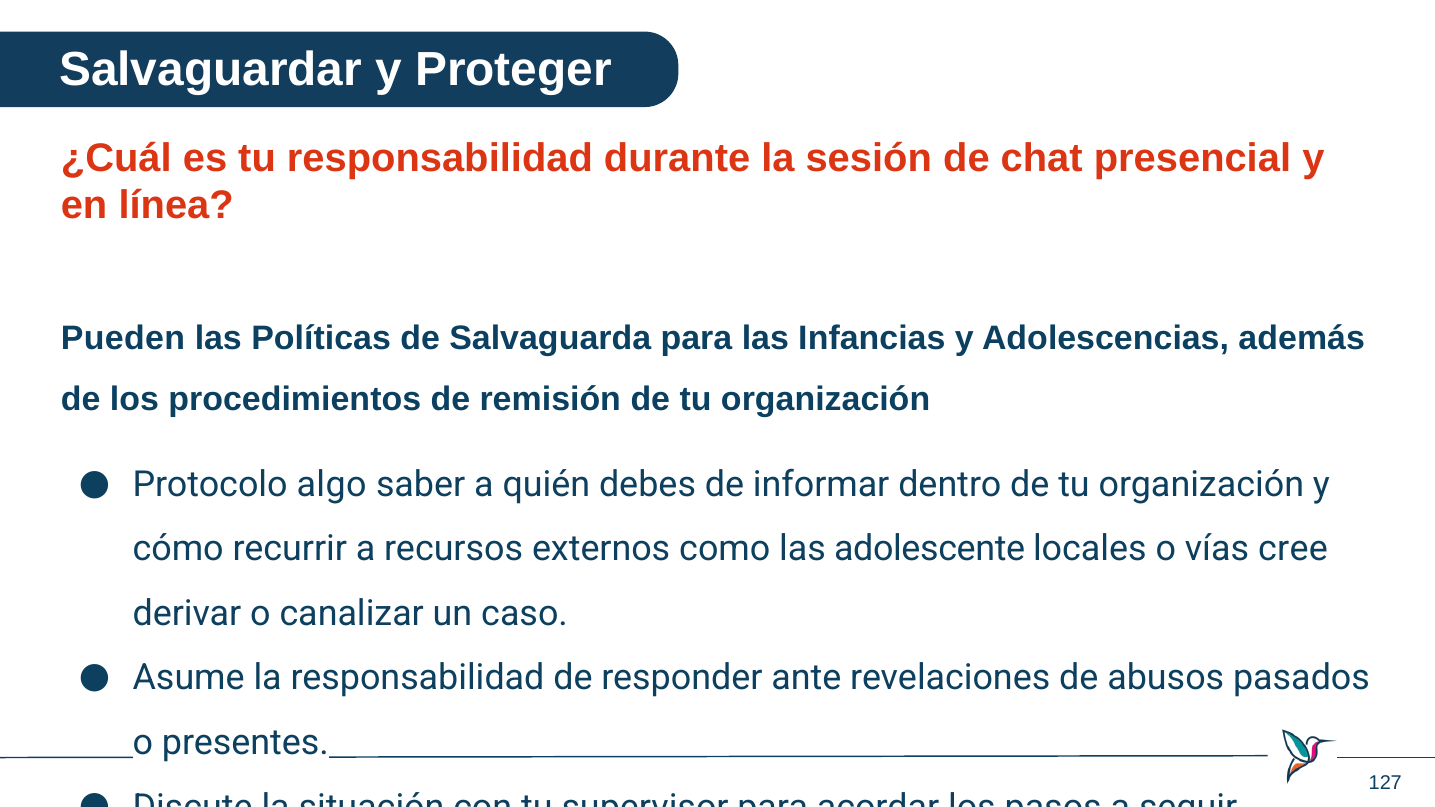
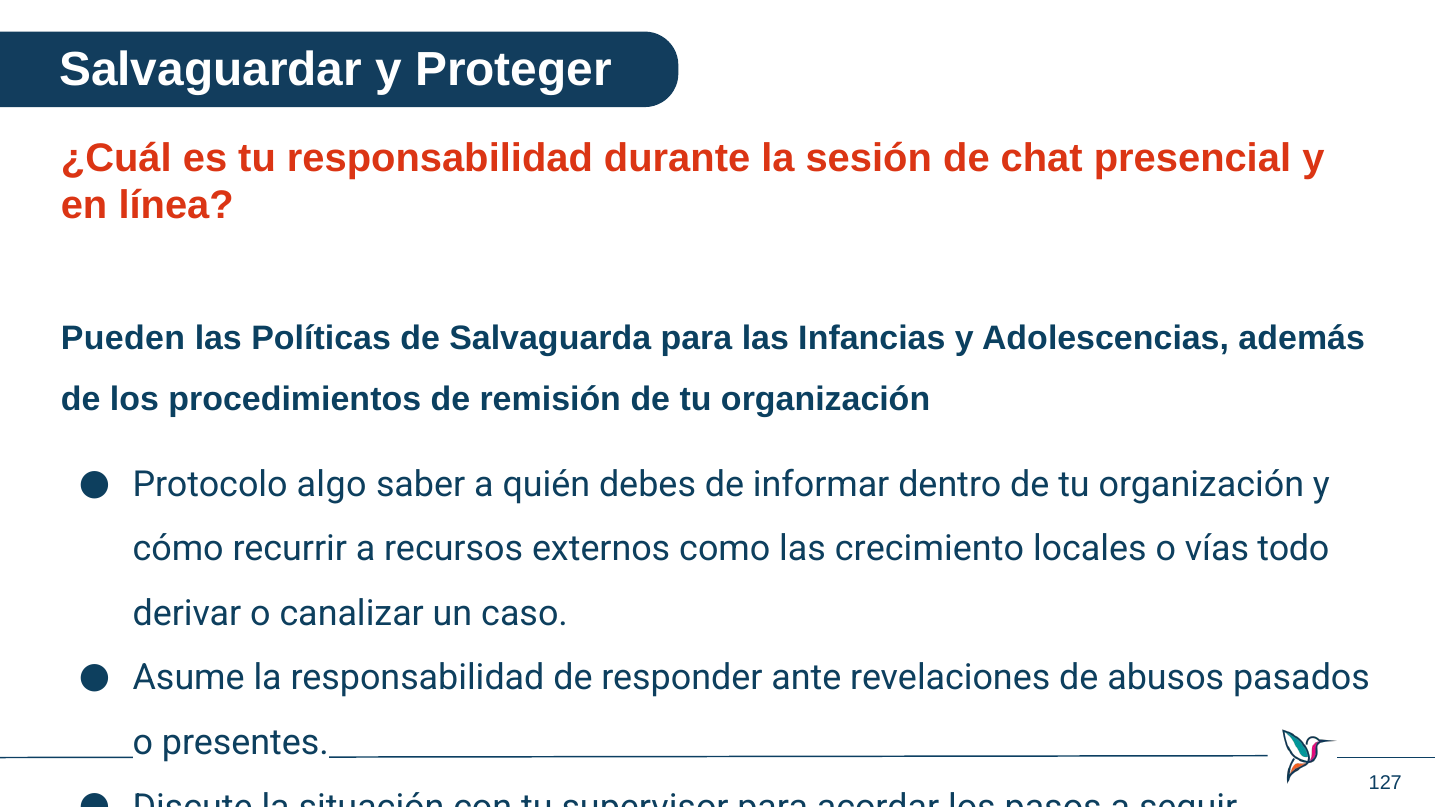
adolescente: adolescente -> crecimiento
cree: cree -> todo
